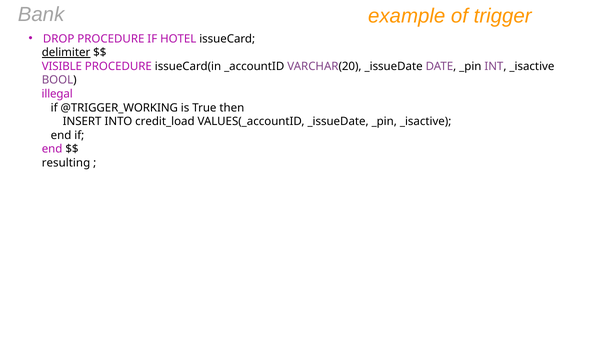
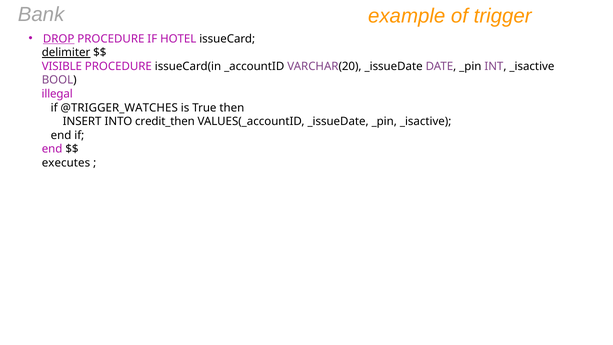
DROP underline: none -> present
@TRIGGER_WORKING: @TRIGGER_WORKING -> @TRIGGER_WATCHES
credit_load: credit_load -> credit_then
resulting: resulting -> executes
